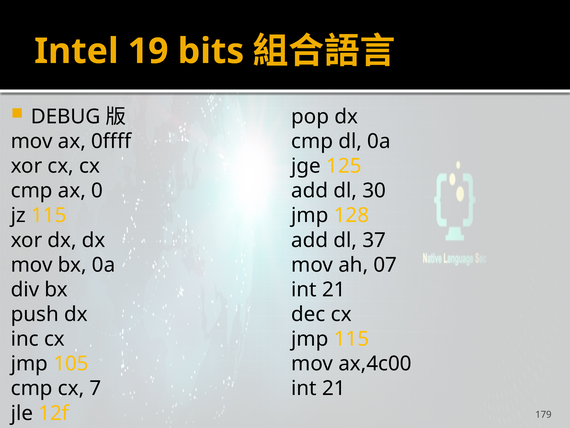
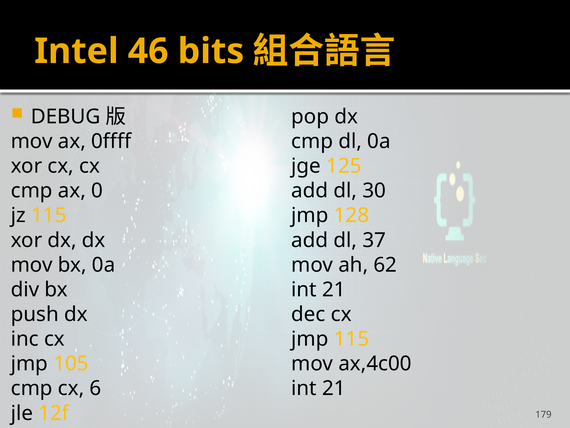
19: 19 -> 46
07: 07 -> 62
7: 7 -> 6
